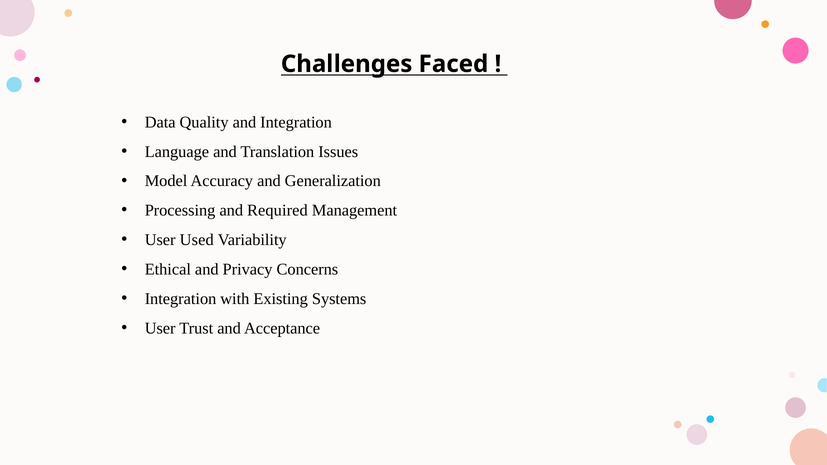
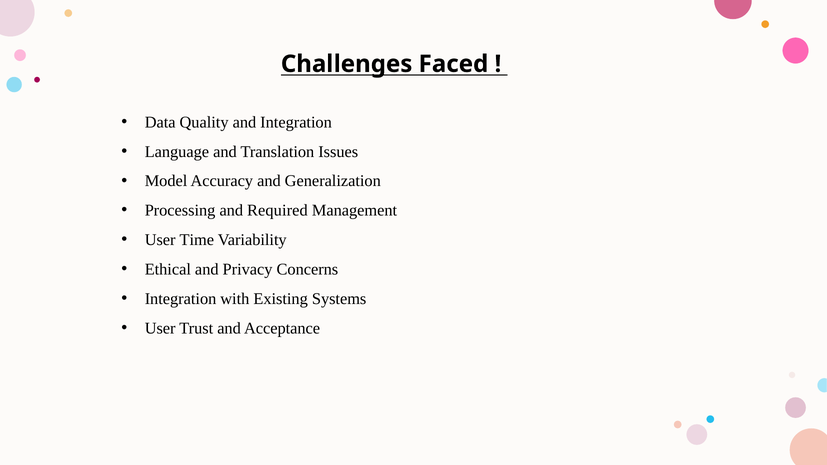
Used: Used -> Time
